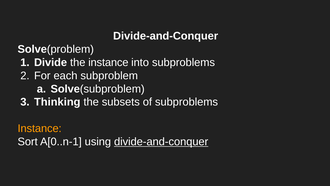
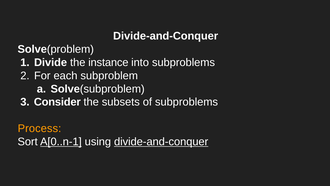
Thinking: Thinking -> Consider
Instance at (40, 128): Instance -> Process
A[0..n-1 underline: none -> present
